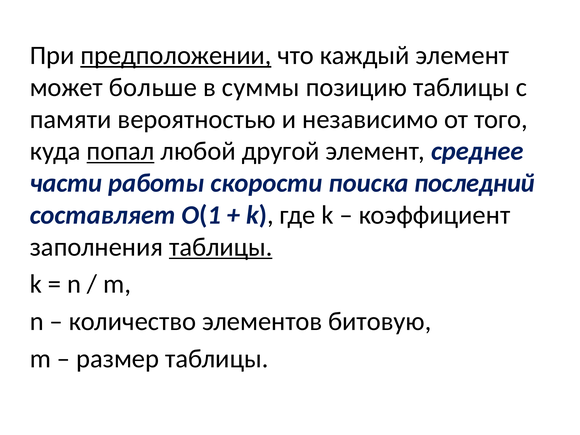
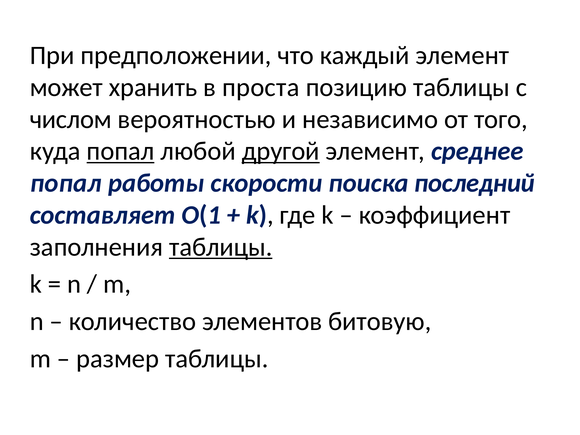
предположении underline: present -> none
больше: больше -> хранить
суммы: суммы -> проста
памяти: памяти -> числом
другой underline: none -> present
части at (66, 183): части -> попал
